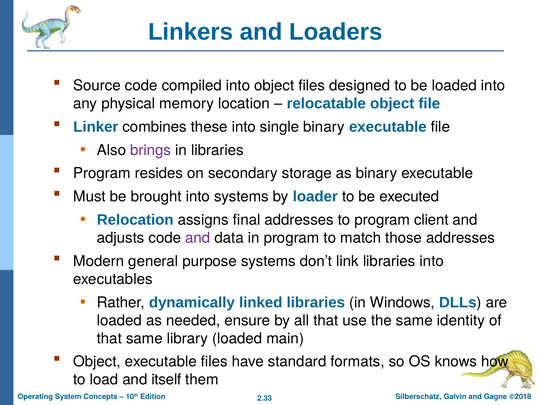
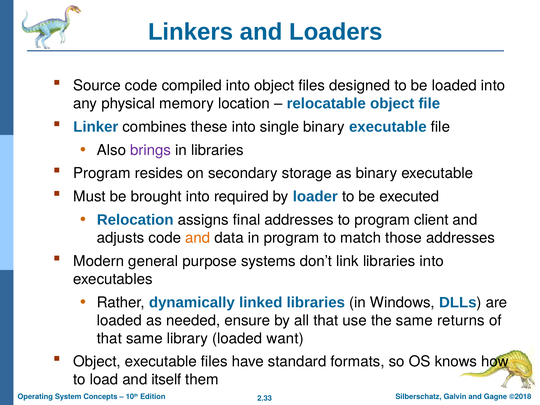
into systems: systems -> required
and at (198, 238) colour: purple -> orange
identity: identity -> returns
main: main -> want
